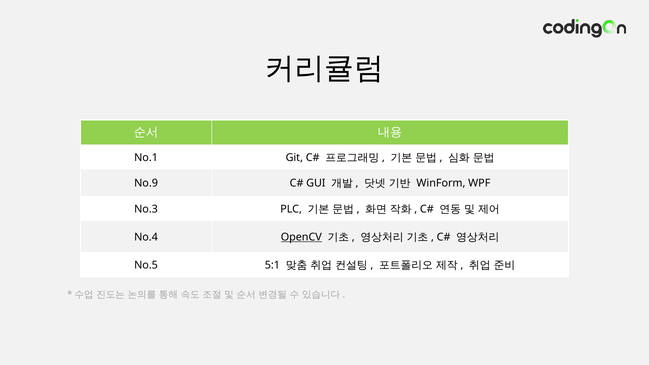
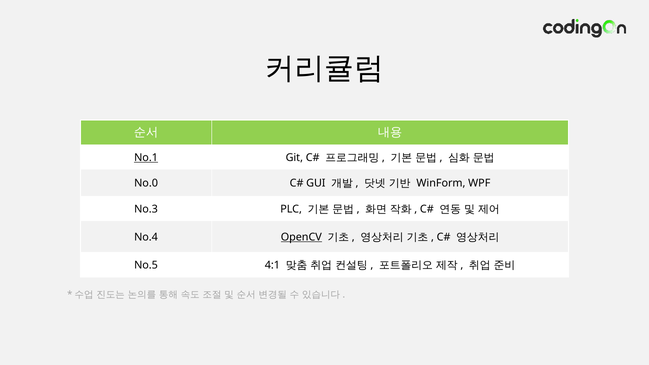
No.1 underline: none -> present
No.9: No.9 -> No.0
5:1: 5:1 -> 4:1
